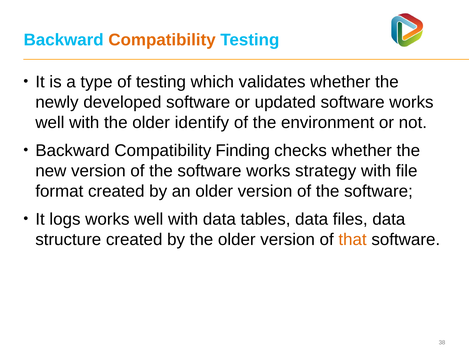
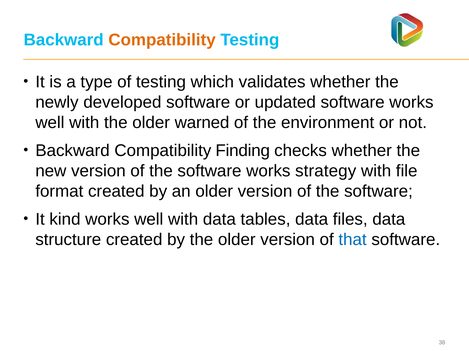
identify: identify -> warned
logs: logs -> kind
that colour: orange -> blue
